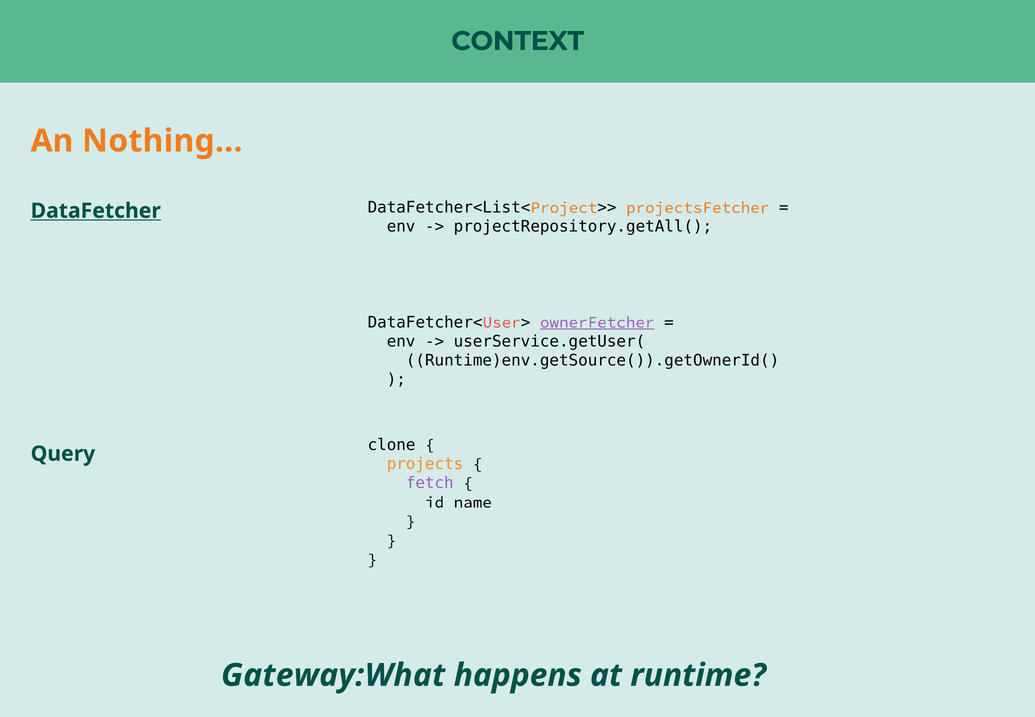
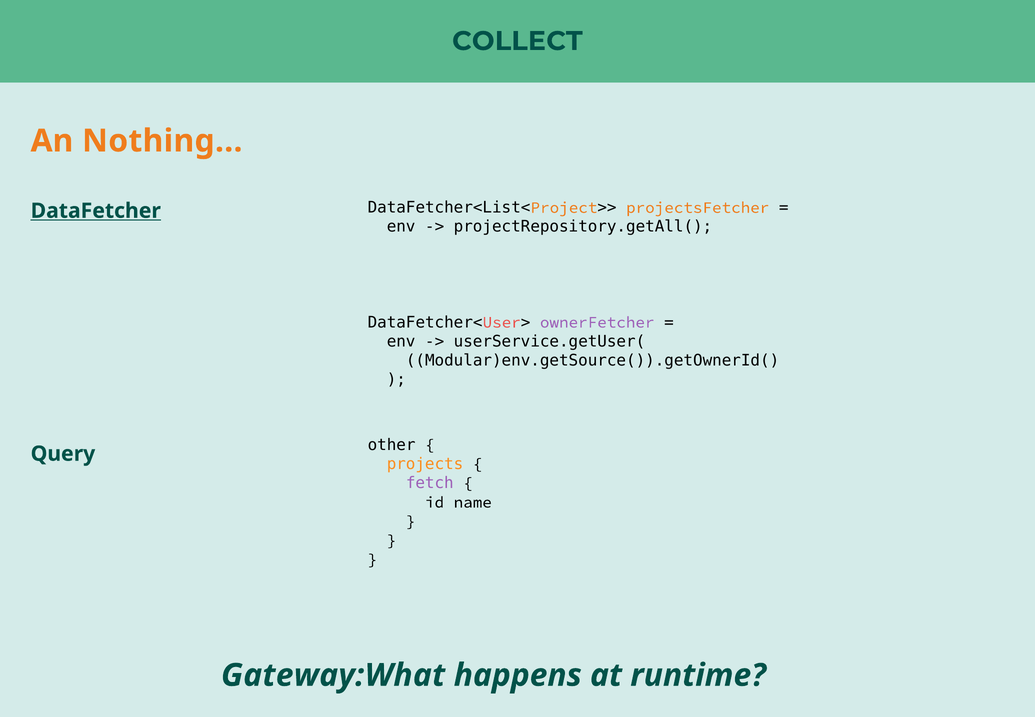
CONTEXT: CONTEXT -> COLLECT
ownerFetcher underline: present -> none
Runtime)env.getSource()).getOwnerId(: Runtime)env.getSource()).getOwnerId( -> Modular)env.getSource()).getOwnerId(
clone: clone -> other
